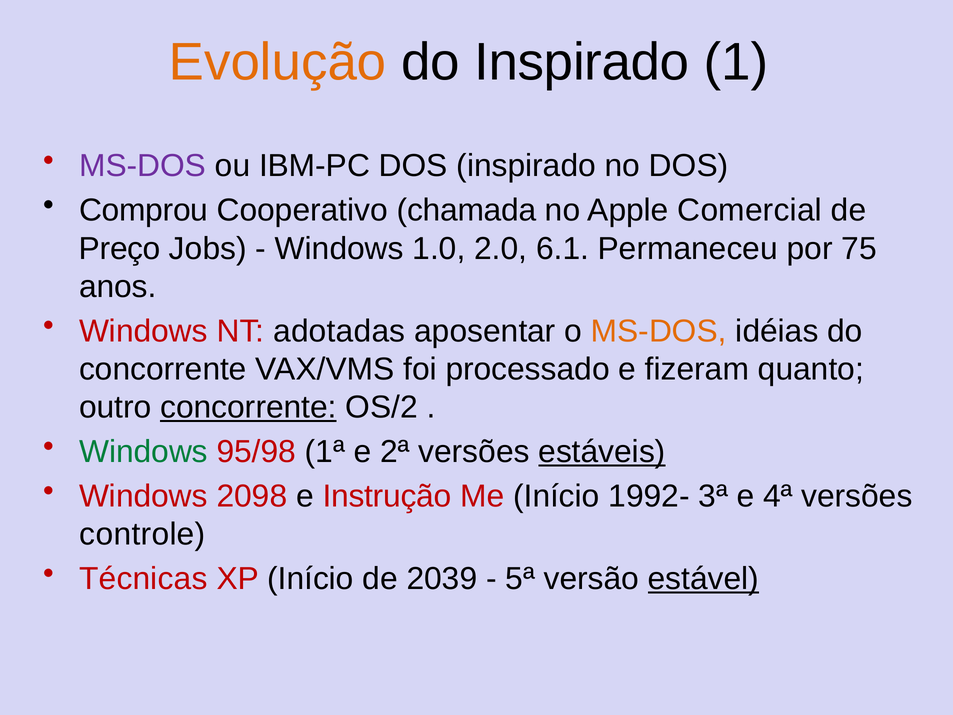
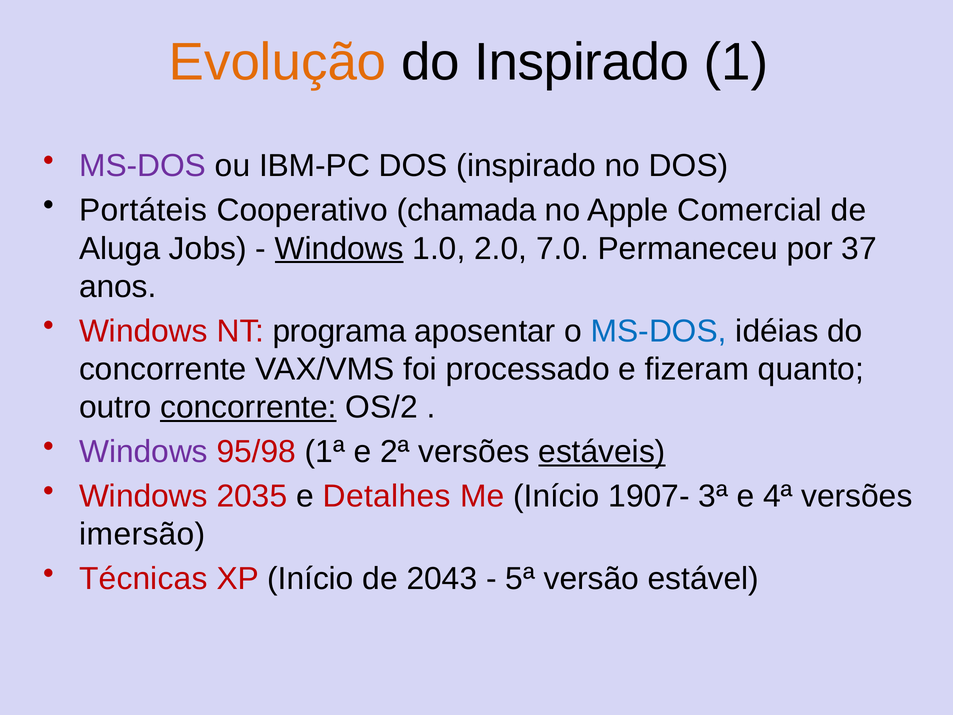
Comprou: Comprou -> Portáteis
Preço: Preço -> Aluga
Windows at (339, 248) underline: none -> present
6.1: 6.1 -> 7.0
75: 75 -> 37
adotadas: adotadas -> programa
MS-DOS at (659, 331) colour: orange -> blue
Windows at (143, 452) colour: green -> purple
2098: 2098 -> 2035
Instrução: Instrução -> Detalhes
1992-: 1992- -> 1907-
controle: controle -> imersão
2039: 2039 -> 2043
estável underline: present -> none
